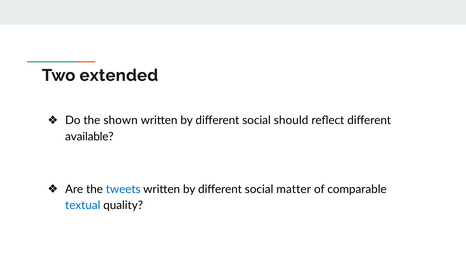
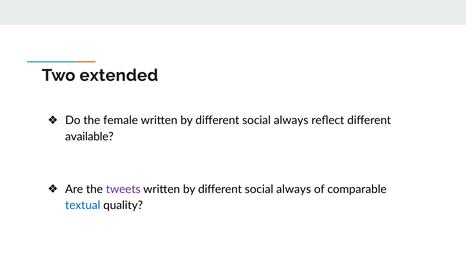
shown: shown -> female
should at (291, 121): should -> always
tweets colour: blue -> purple
matter at (294, 189): matter -> always
